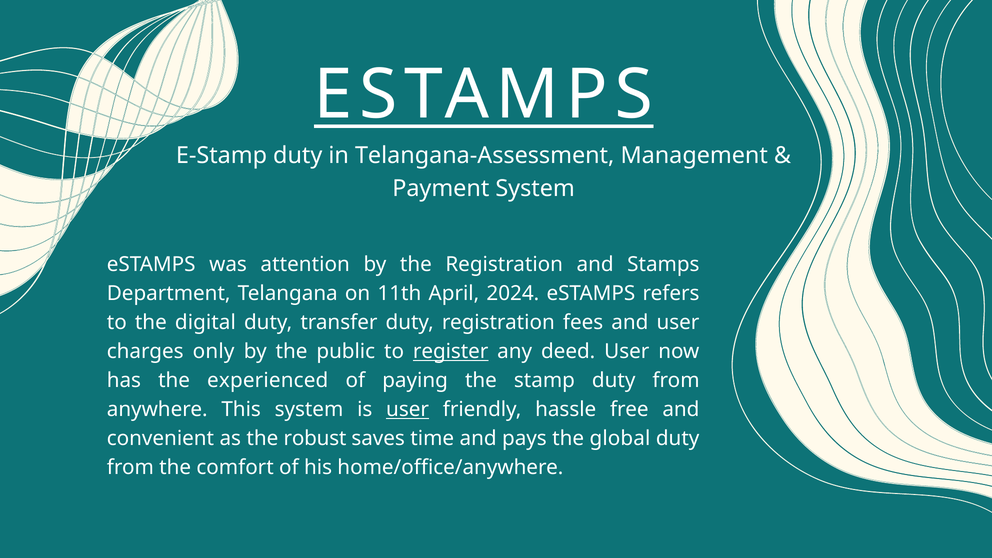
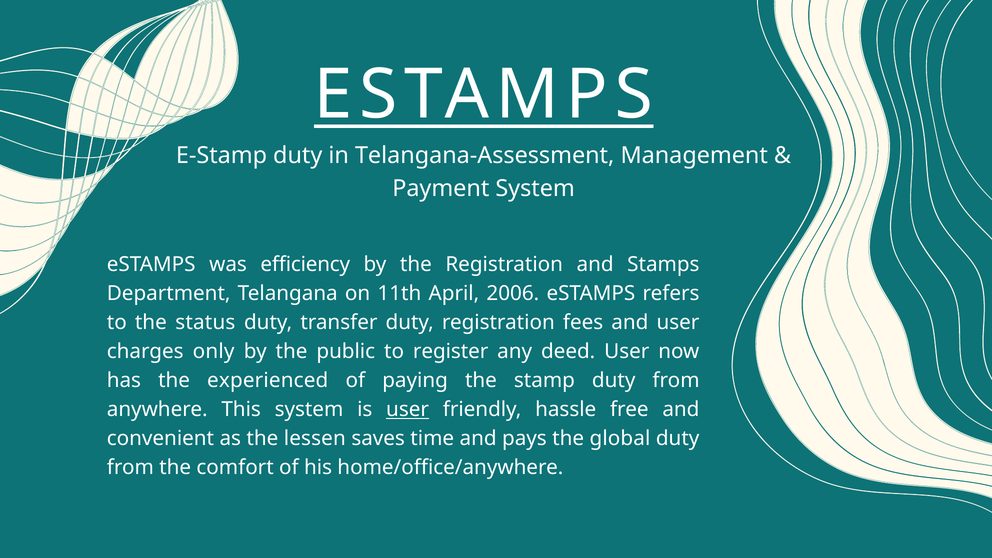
attention: attention -> efficiency
2024: 2024 -> 2006
digital: digital -> status
register underline: present -> none
robust: robust -> lessen
